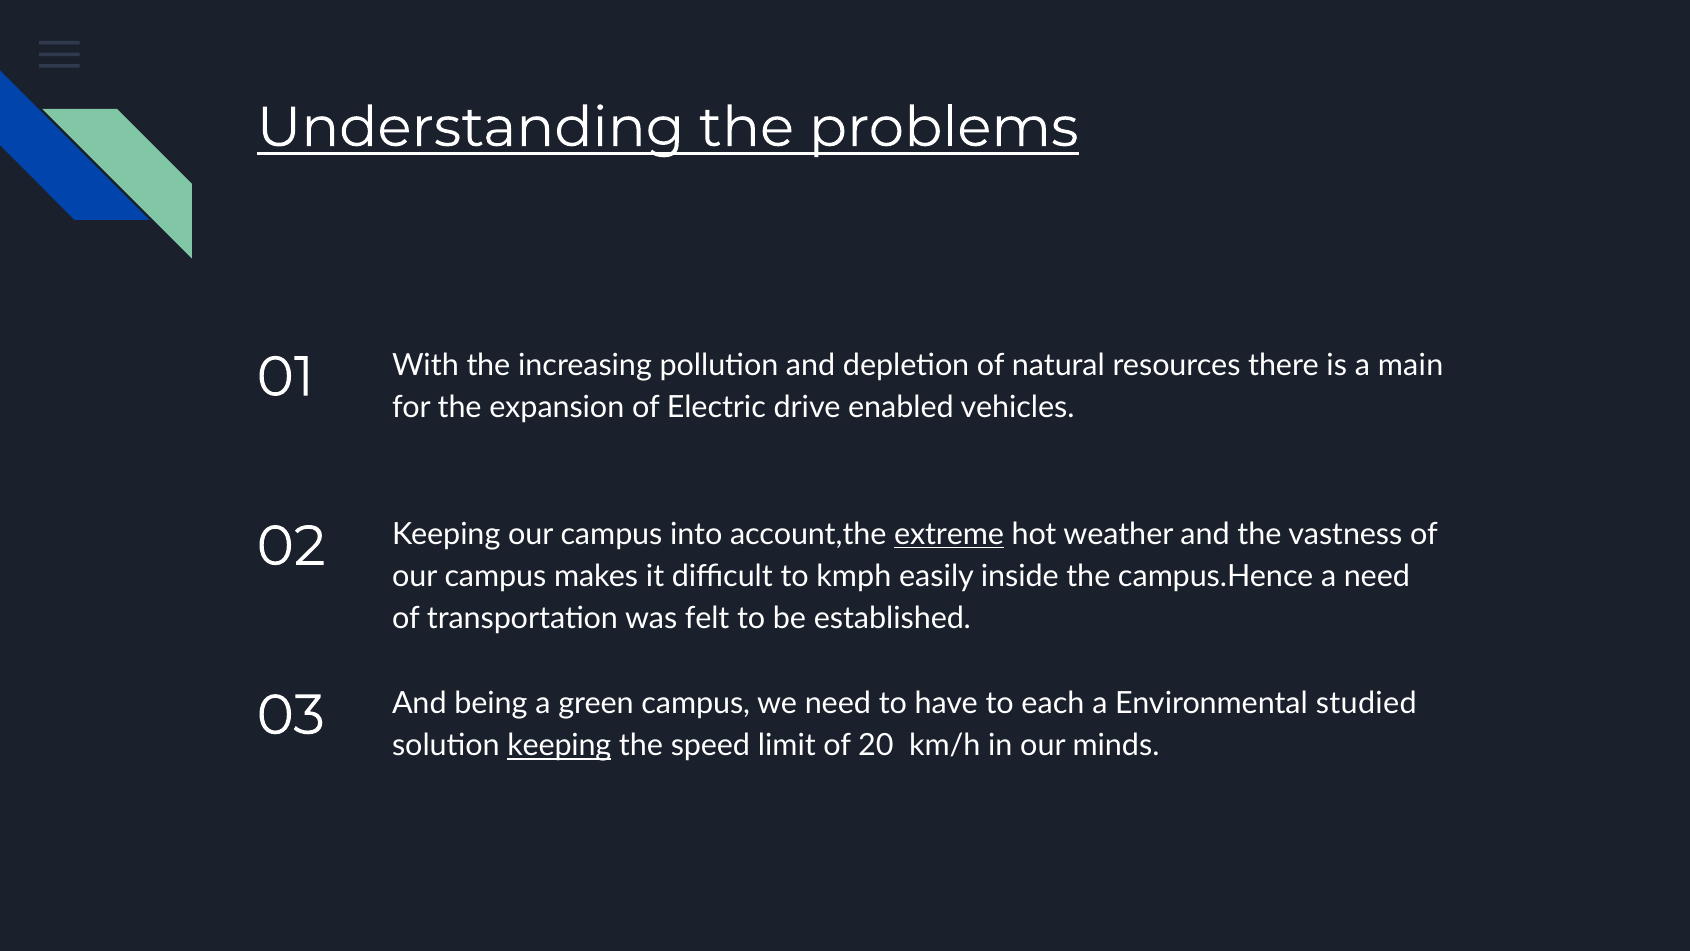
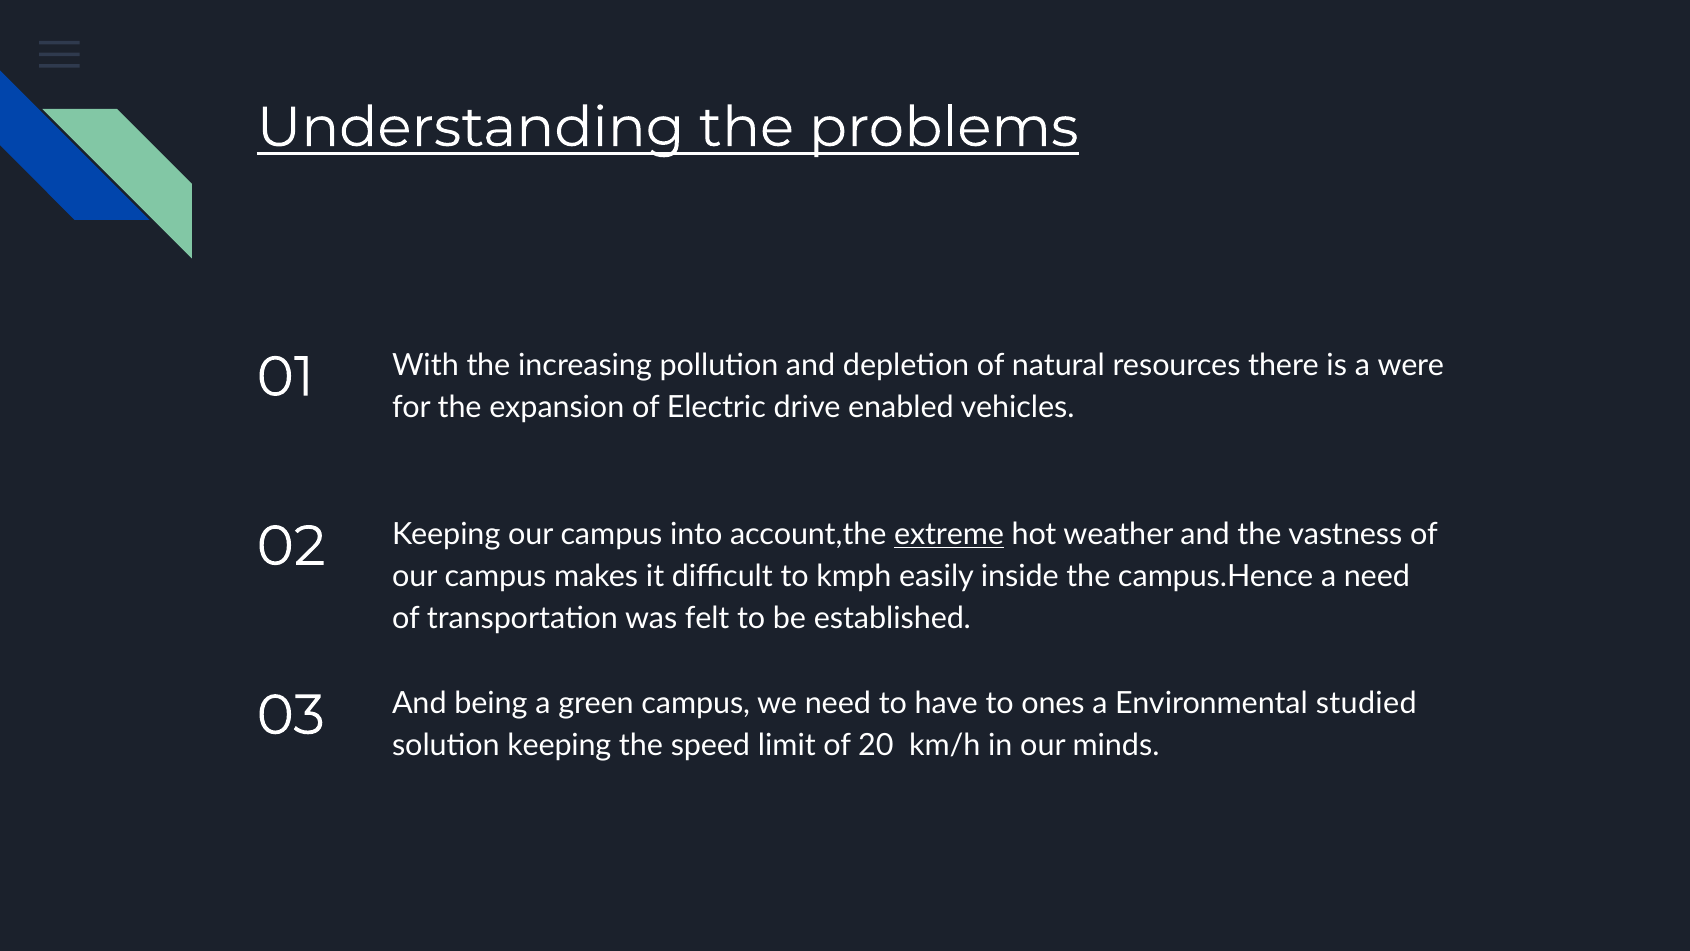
main: main -> were
each: each -> ones
keeping at (559, 745) underline: present -> none
